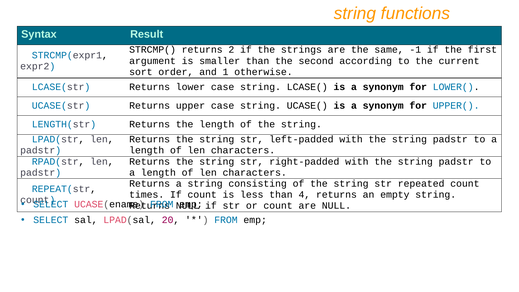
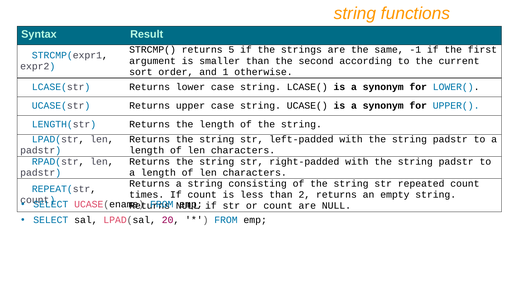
2: 2 -> 5
4: 4 -> 2
